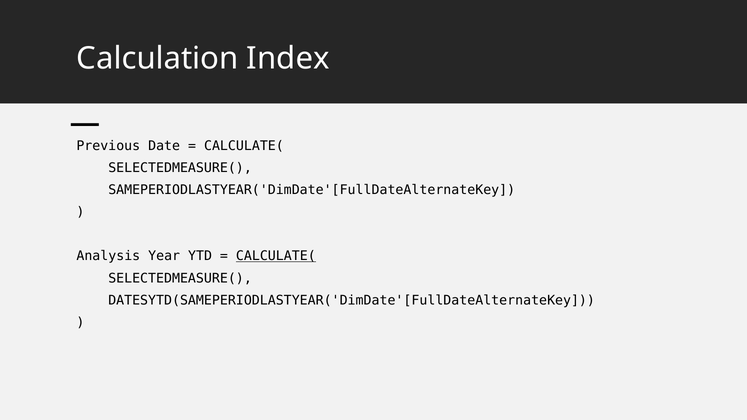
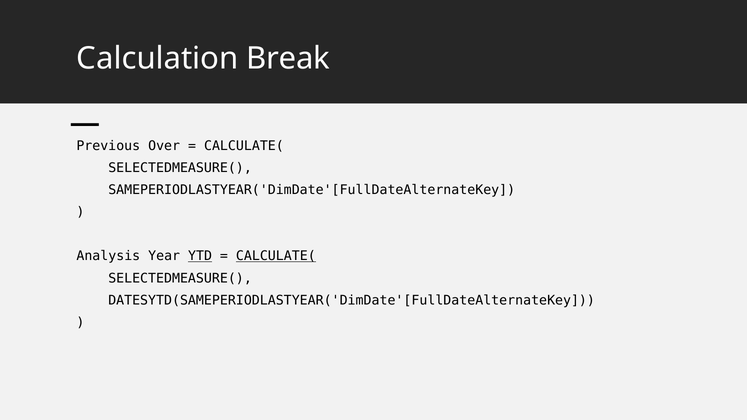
Index: Index -> Break
Date: Date -> Over
YTD underline: none -> present
